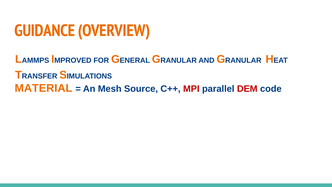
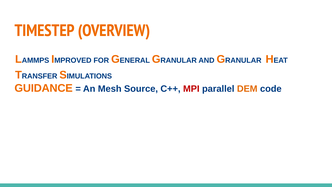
GUIDANCE: GUIDANCE -> TIMESTEP
MATERIAL: MATERIAL -> GUIDANCE
DEM colour: red -> orange
